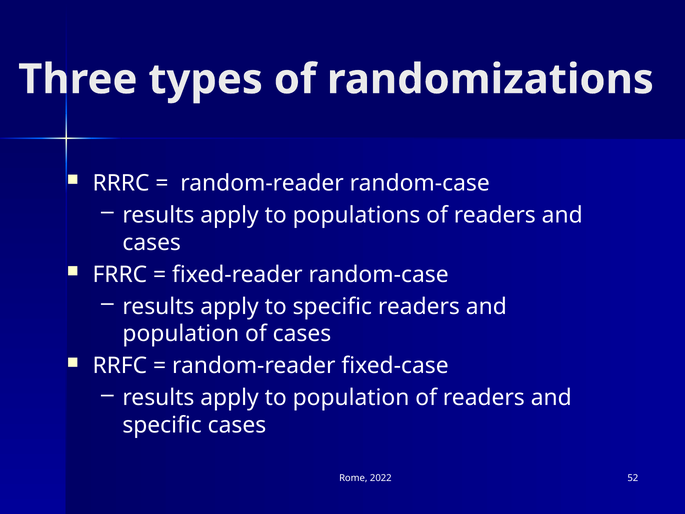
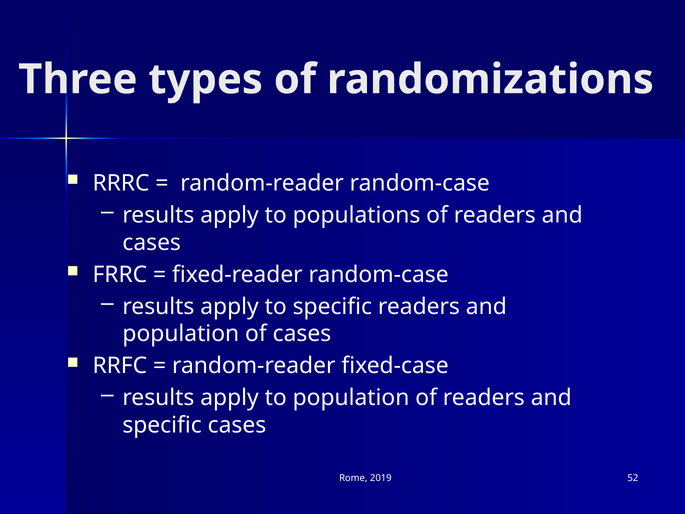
2022: 2022 -> 2019
